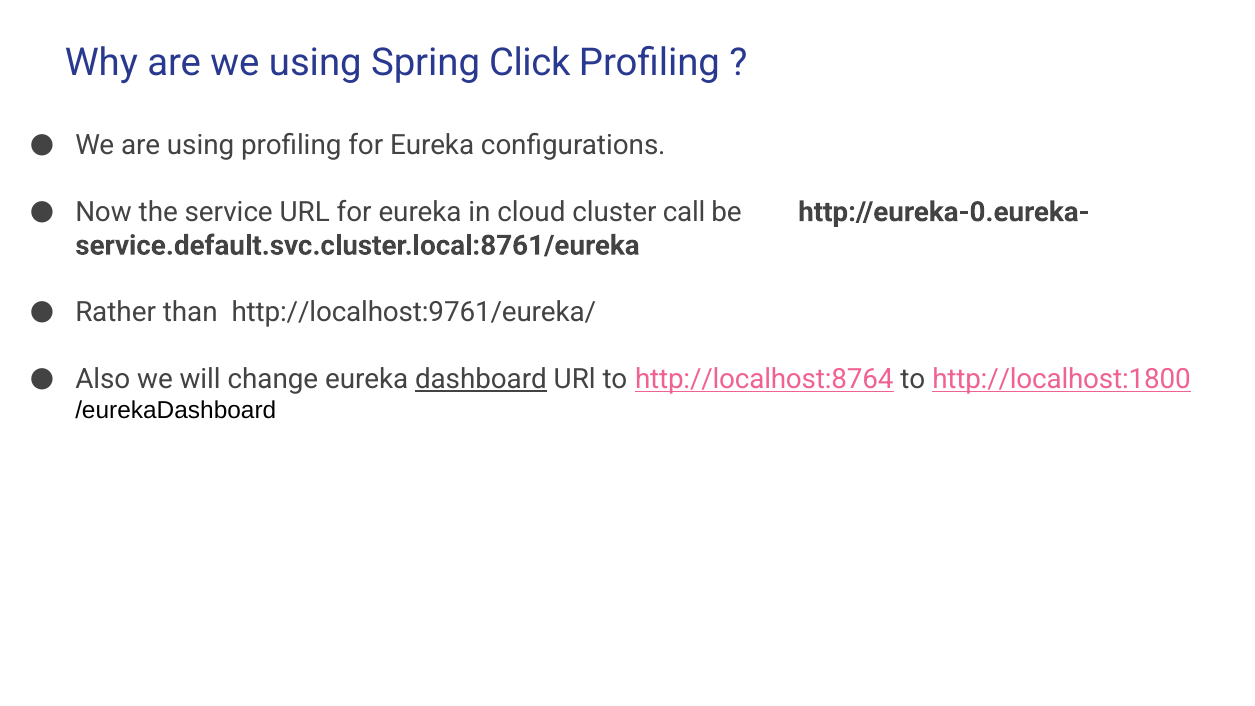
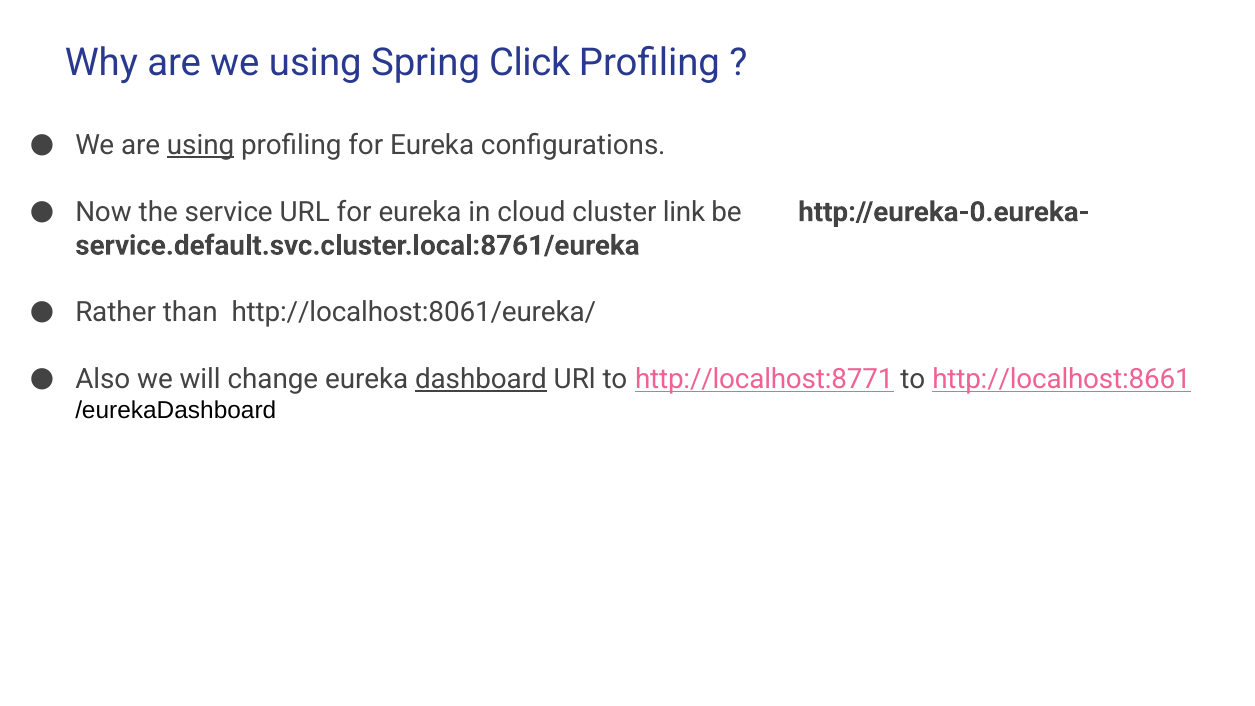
using at (201, 145) underline: none -> present
call: call -> link
http://localhost:9761/eureka/: http://localhost:9761/eureka/ -> http://localhost:8061/eureka/
http://localhost:8764: http://localhost:8764 -> http://localhost:8771
http://localhost:1800: http://localhost:1800 -> http://localhost:8661
